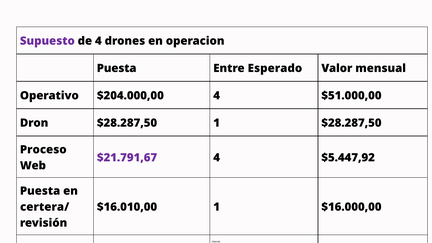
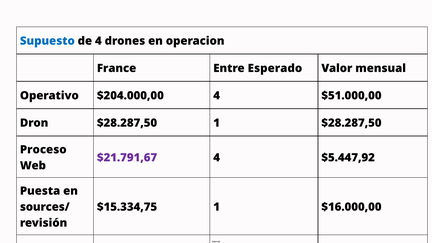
Supuesto colour: purple -> blue
Puesta at (117, 69): Puesta -> France
certera/: certera/ -> sources/
$16.010,00: $16.010,00 -> $15.334,75
